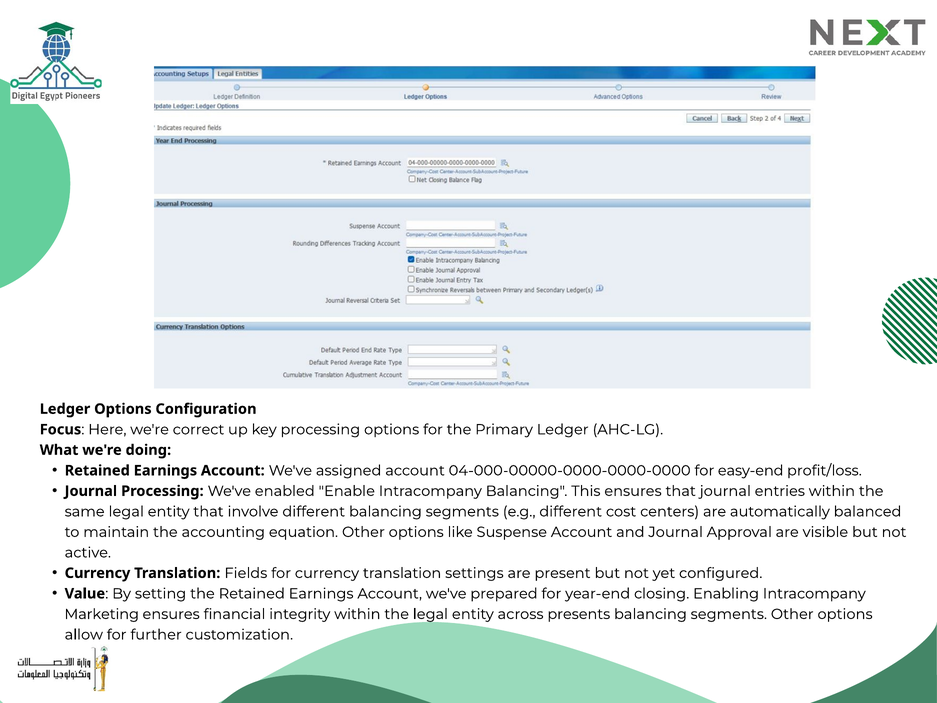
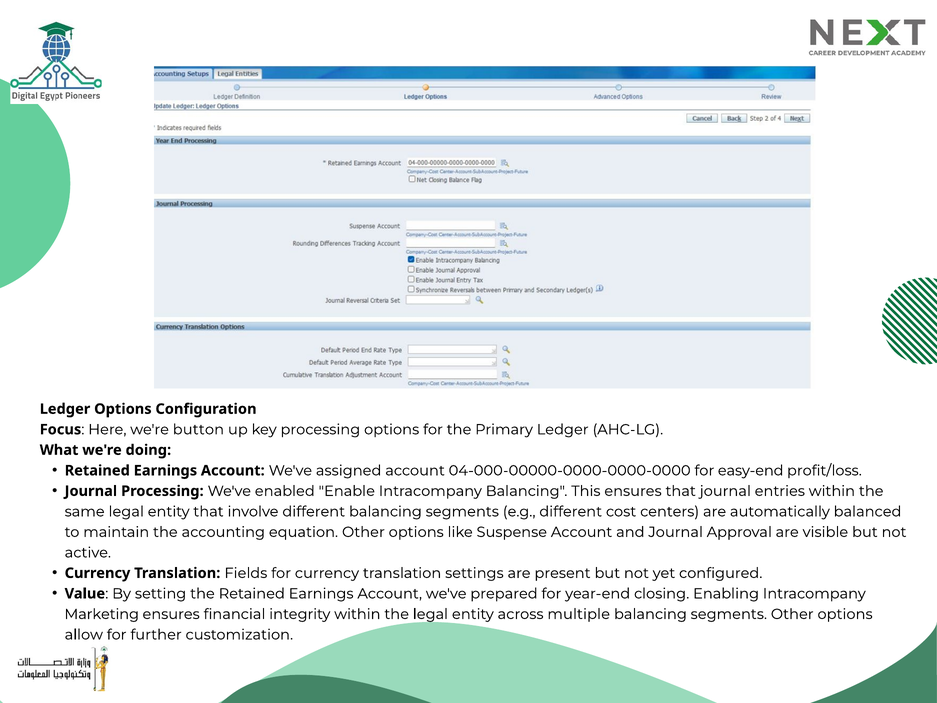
correct: correct -> button
presents: presents -> multiple
